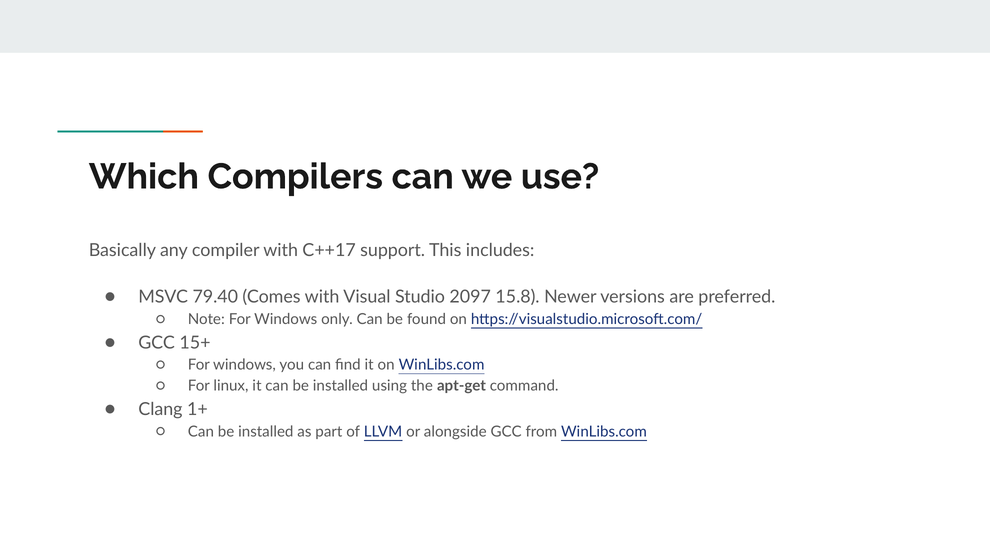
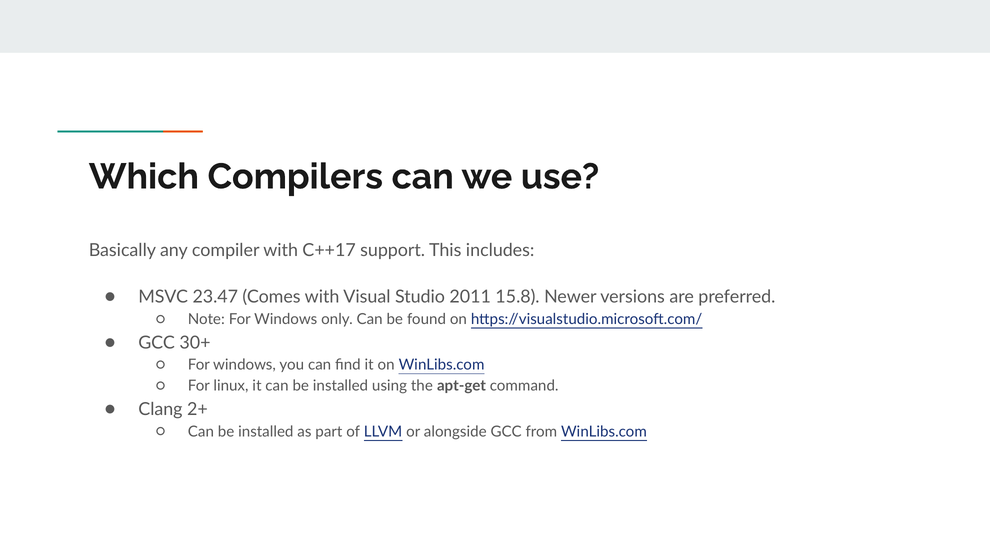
79.40: 79.40 -> 23.47
2097: 2097 -> 2011
15+: 15+ -> 30+
1+: 1+ -> 2+
